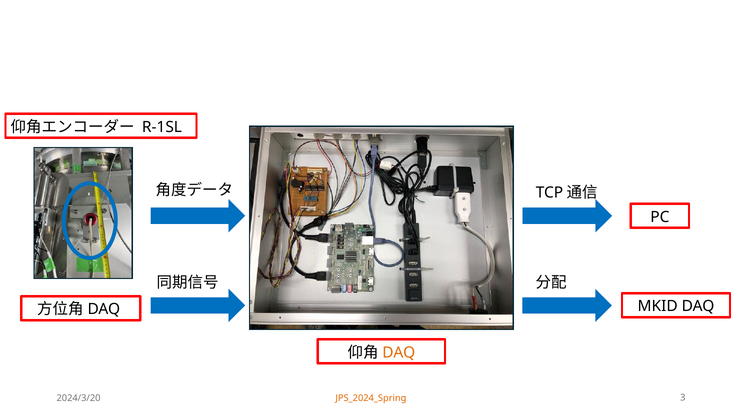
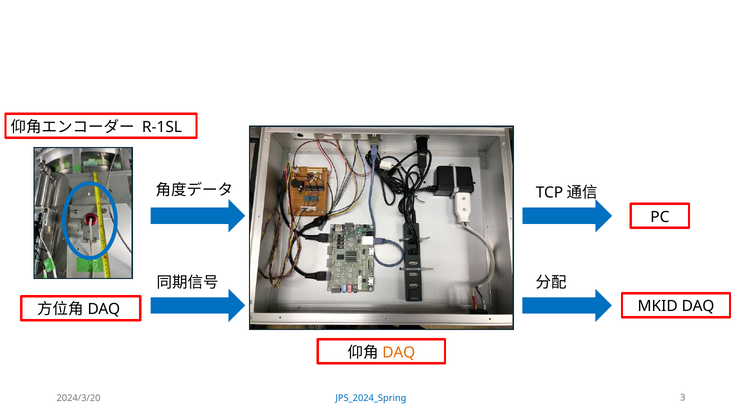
JPS_2024_Spring colour: orange -> blue
